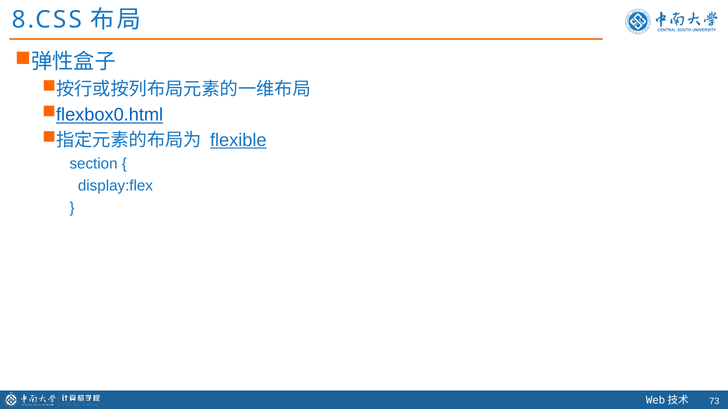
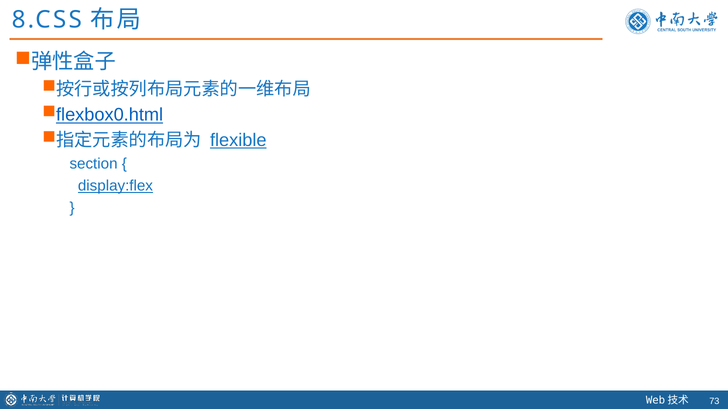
display:flex underline: none -> present
